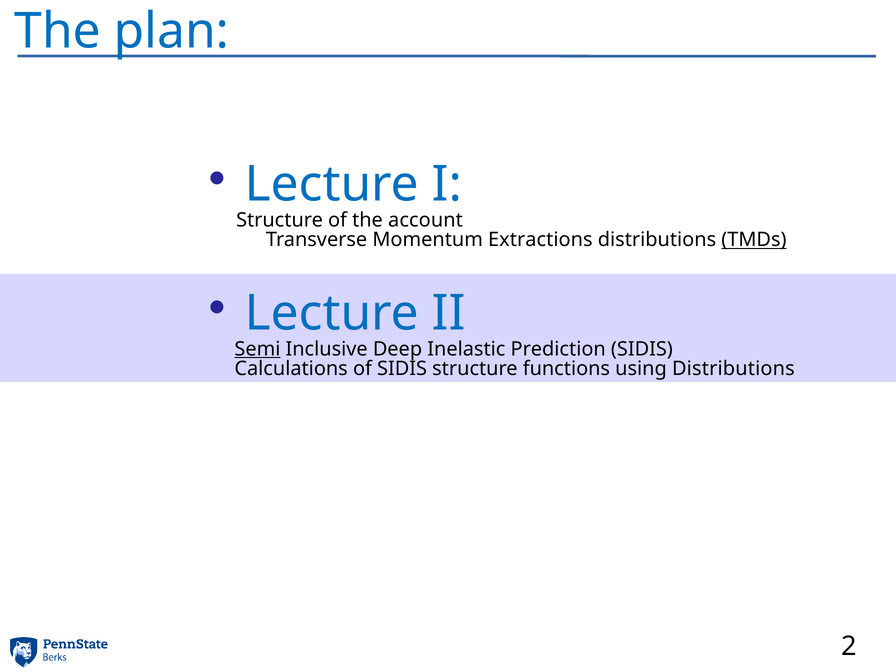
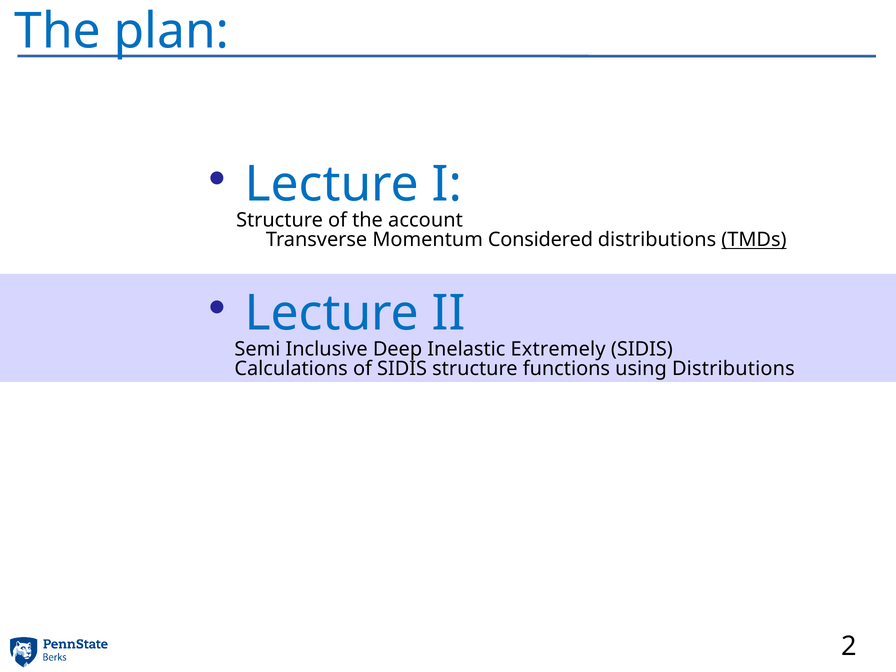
Extractions: Extractions -> Considered
Semi underline: present -> none
Prediction: Prediction -> Extremely
